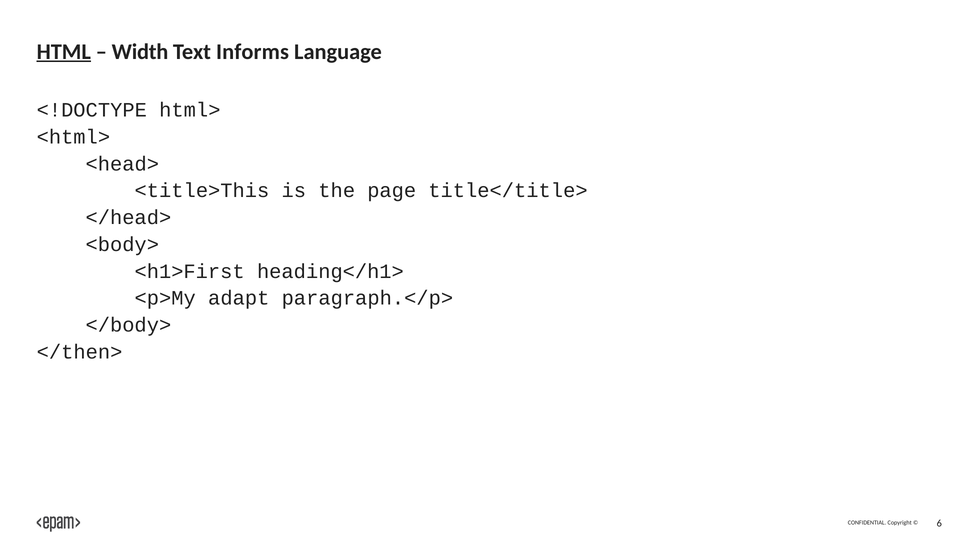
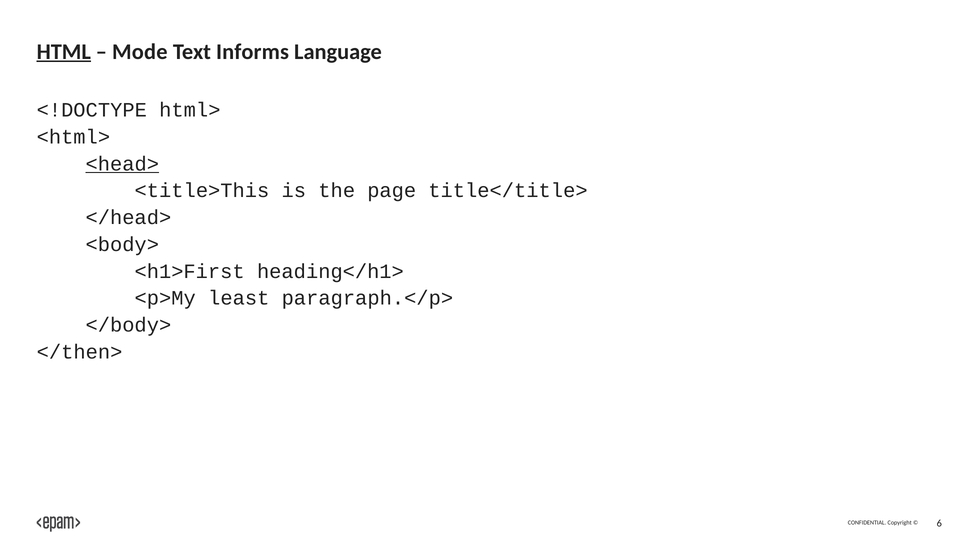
Width: Width -> Mode
<head> underline: none -> present
adapt: adapt -> least
